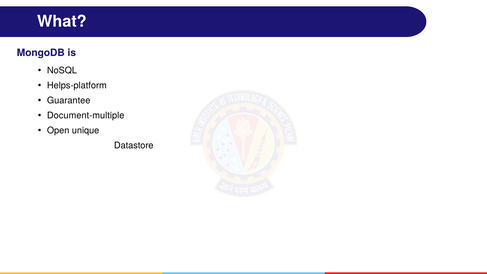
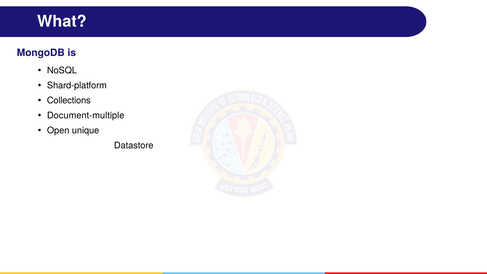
Helps-platform: Helps-platform -> Shard-platform
Guarantee: Guarantee -> Collections
